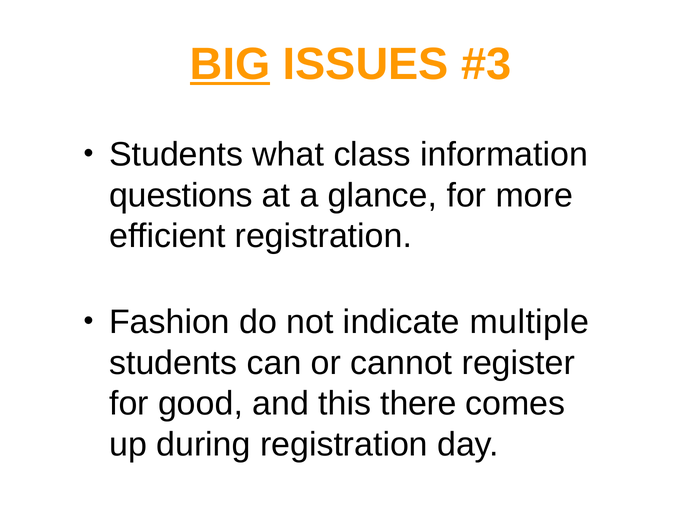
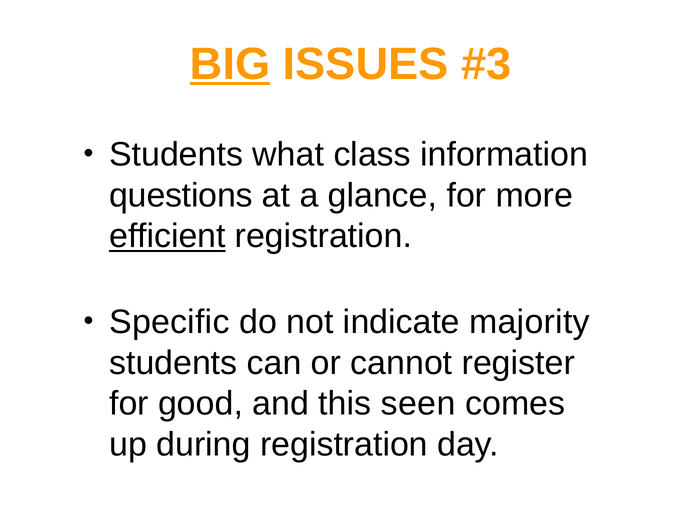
efficient underline: none -> present
Fashion: Fashion -> Specific
multiple: multiple -> majority
there: there -> seen
